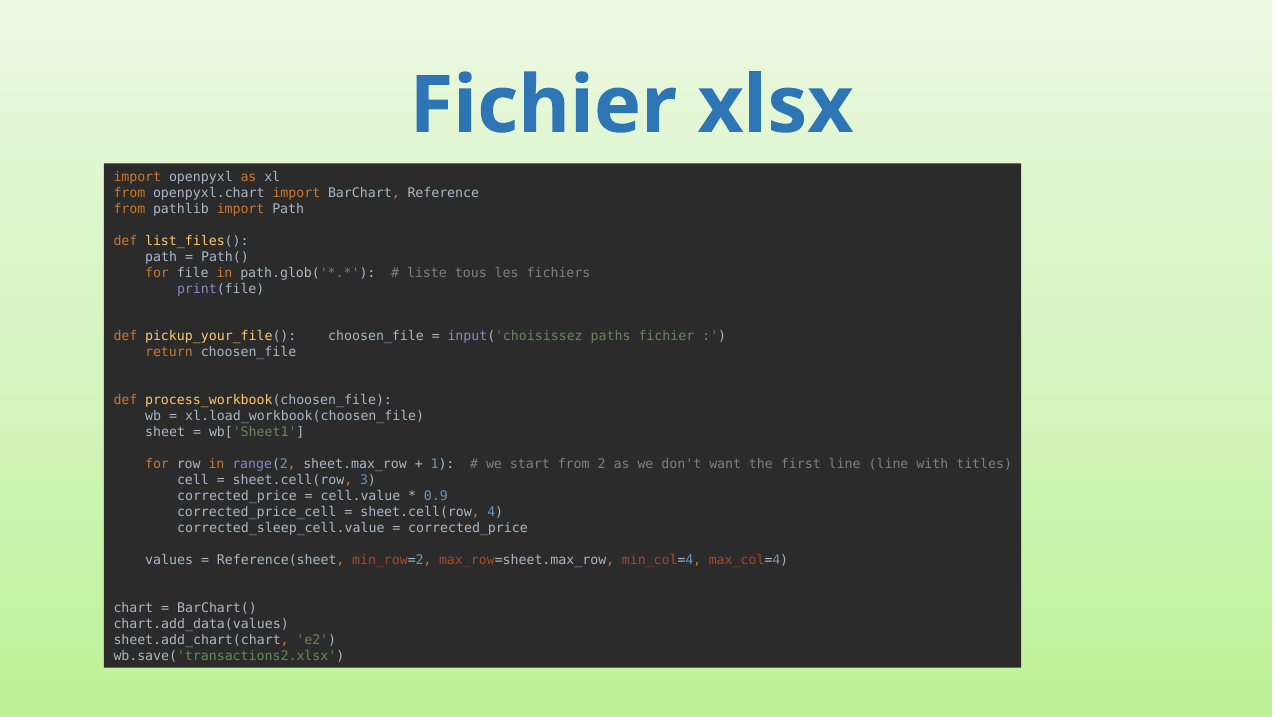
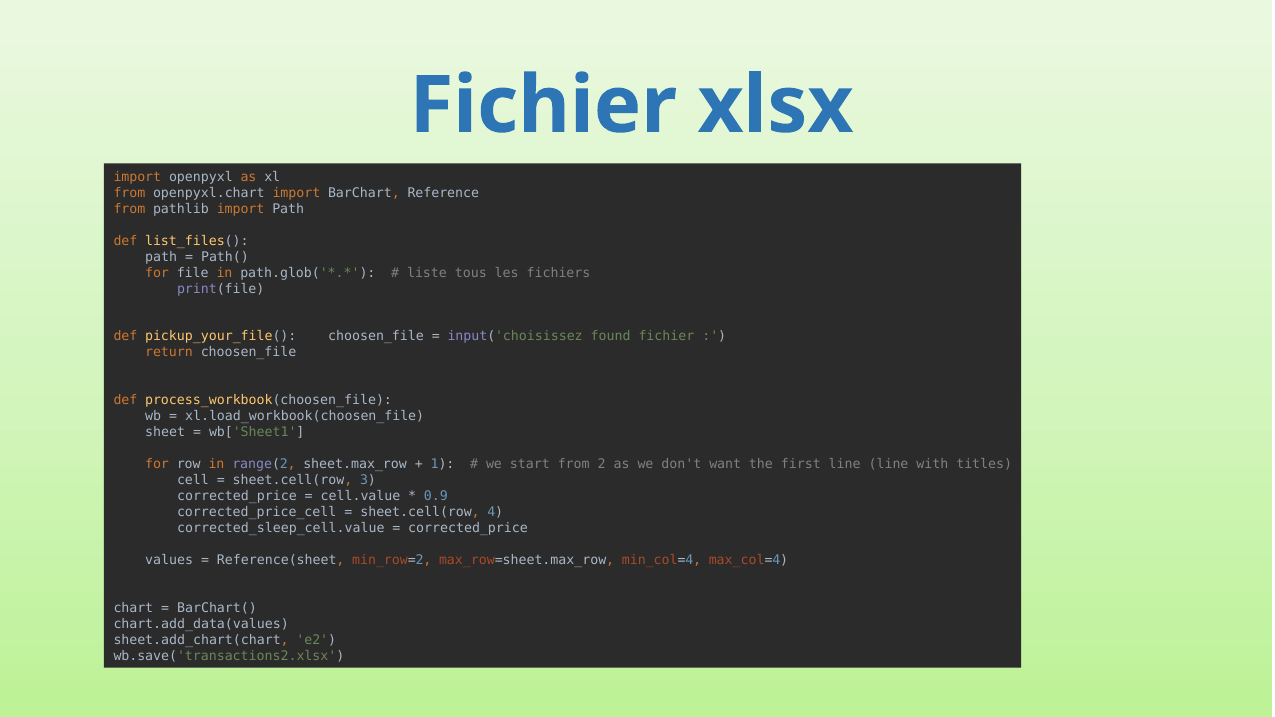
paths: paths -> found
